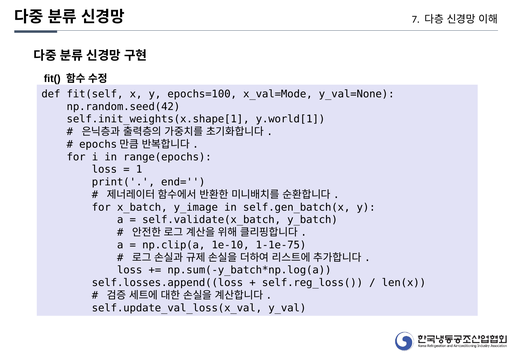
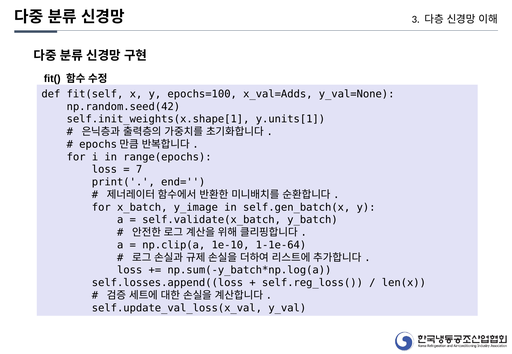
7: 7 -> 3
x_val=Mode: x_val=Mode -> x_val=Adds
y.world[1: y.world[1 -> y.units[1
1: 1 -> 7
1-1e-75: 1-1e-75 -> 1-1e-64
